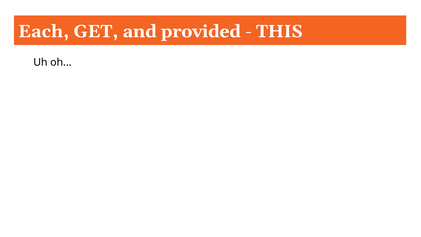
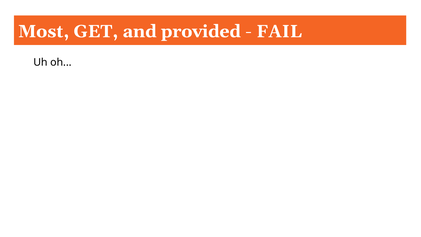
Each: Each -> Most
THIS: THIS -> FAIL
